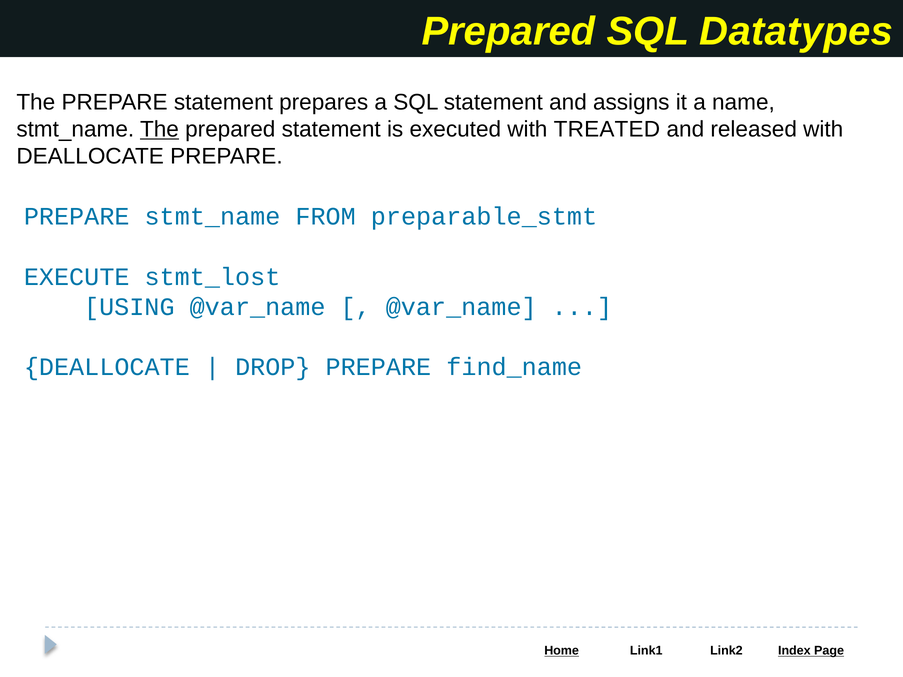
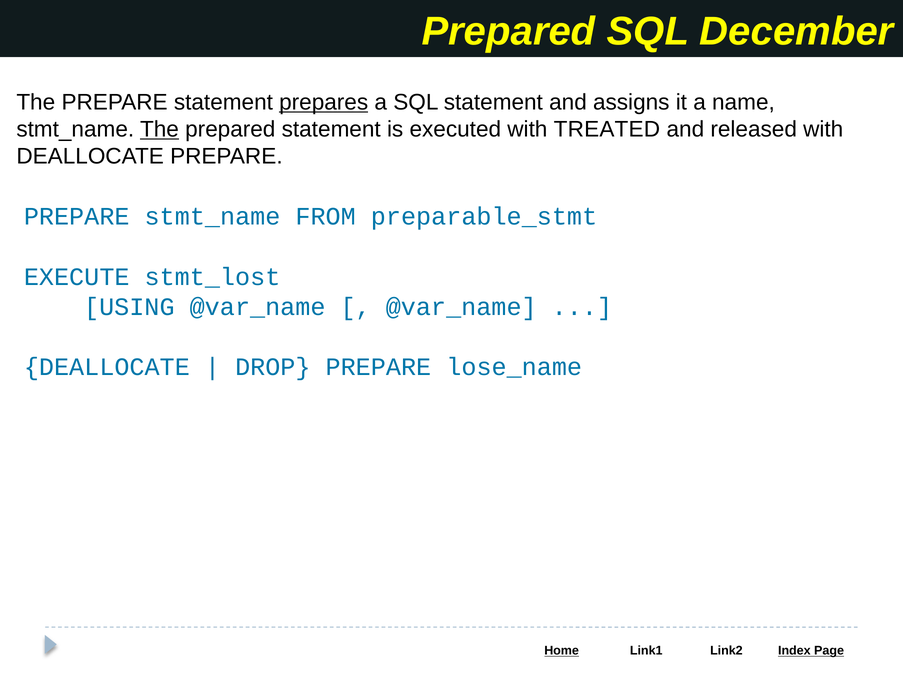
Datatypes: Datatypes -> December
prepares underline: none -> present
find_name: find_name -> lose_name
